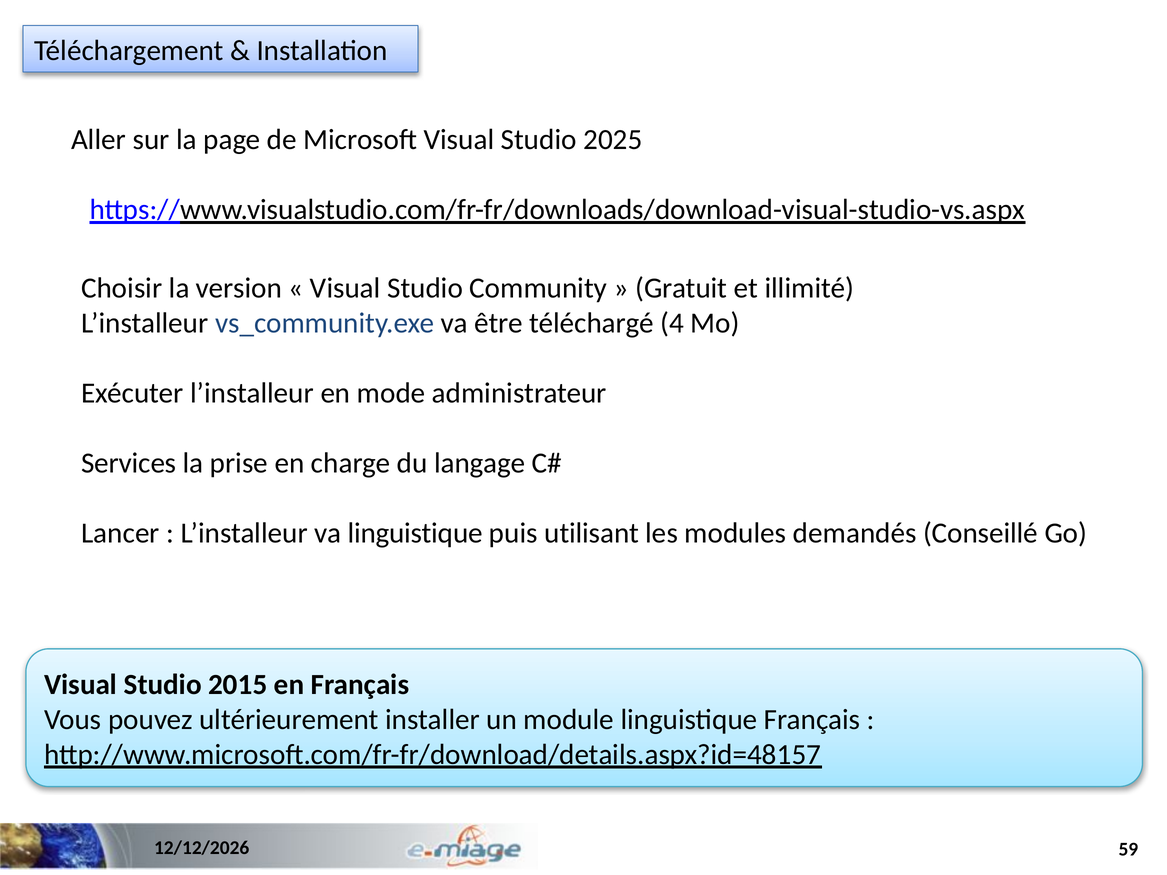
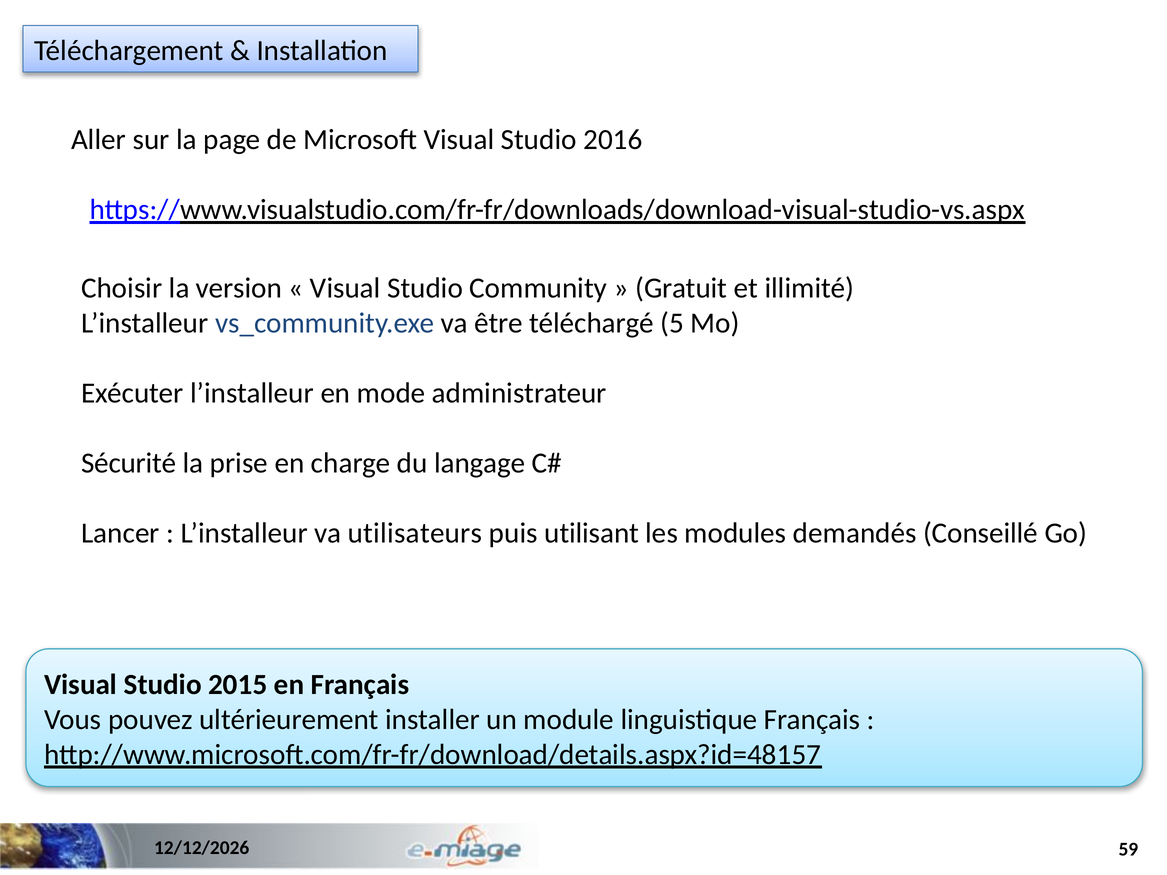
2025: 2025 -> 2016
4: 4 -> 5
Services: Services -> Sécurité
va linguistique: linguistique -> utilisateurs
